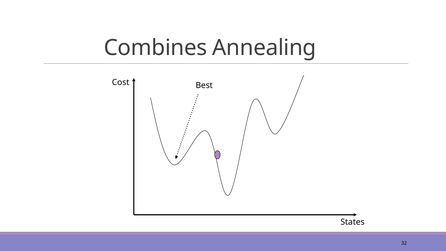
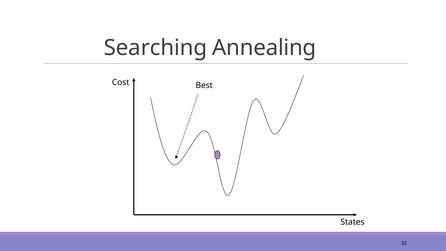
Combines: Combines -> Searching
